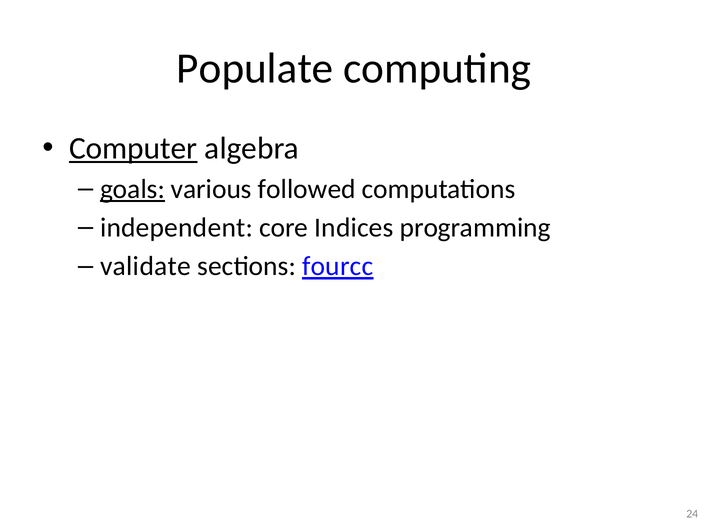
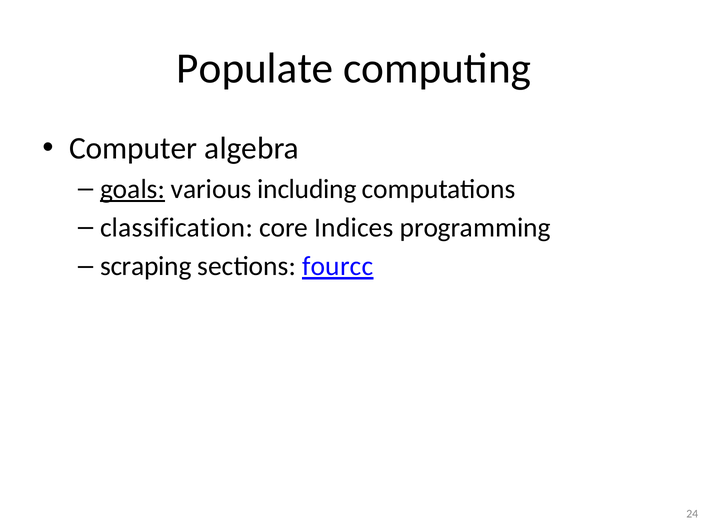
Computer underline: present -> none
followed: followed -> including
independent: independent -> classification
validate: validate -> scraping
